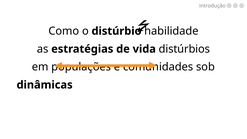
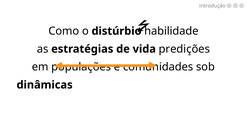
distúrbios: distúrbios -> predições
